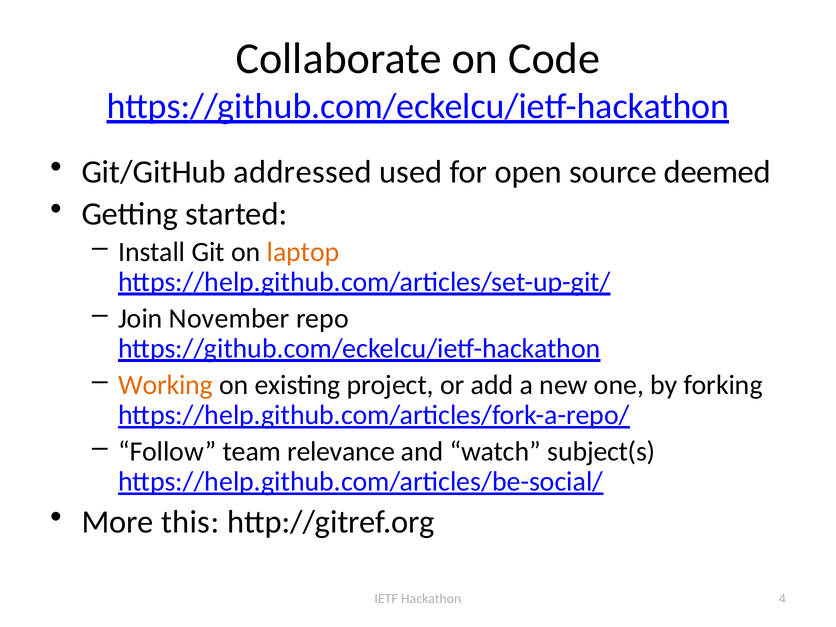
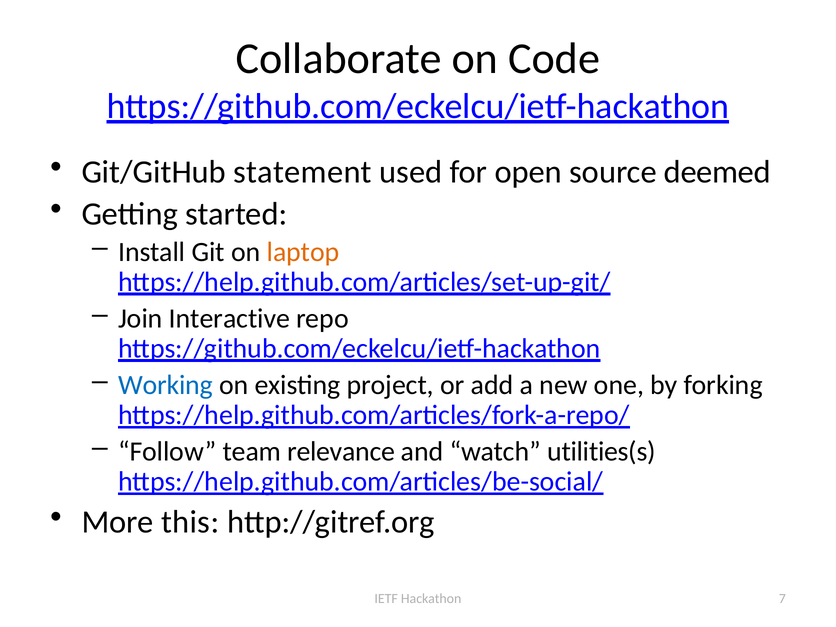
addressed: addressed -> statement
November: November -> Interactive
Working colour: orange -> blue
subject(s: subject(s -> utilities(s
4: 4 -> 7
